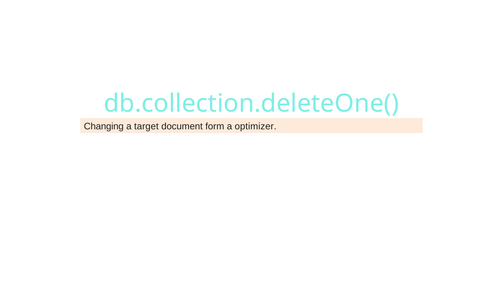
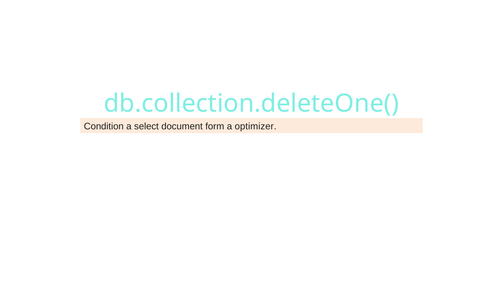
Changing: Changing -> Condition
target: target -> select
